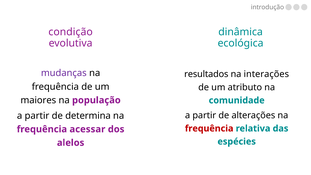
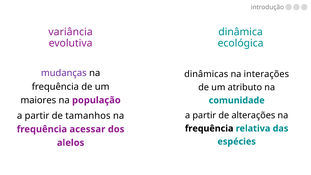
condição: condição -> variância
resultados: resultados -> dinâmicas
determina: determina -> tamanhos
frequência at (209, 128) colour: red -> black
